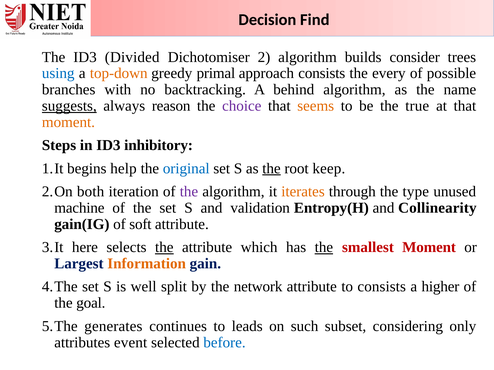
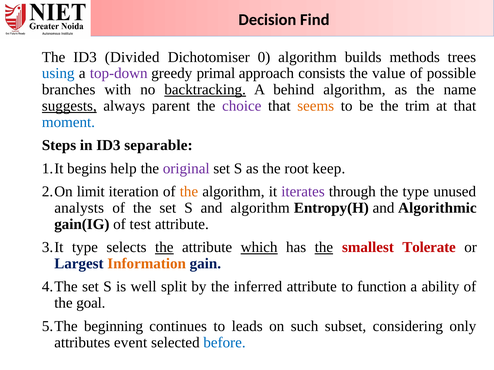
2: 2 -> 0
consider: consider -> methods
top-down colour: orange -> purple
every: every -> value
backtracking underline: none -> present
reason: reason -> parent
true: true -> trim
moment at (68, 122) colour: orange -> blue
inhibitory: inhibitory -> separable
original colour: blue -> purple
the at (271, 169) underline: present -> none
both: both -> limit
the at (189, 192) colour: purple -> orange
iterates colour: orange -> purple
machine: machine -> analysts
and validation: validation -> algorithm
Collinearity: Collinearity -> Algorithmic
soft: soft -> test
here at (85, 248): here -> type
which underline: none -> present
smallest Moment: Moment -> Tolerate
network: network -> inferred
to consists: consists -> function
higher: higher -> ability
generates: generates -> beginning
